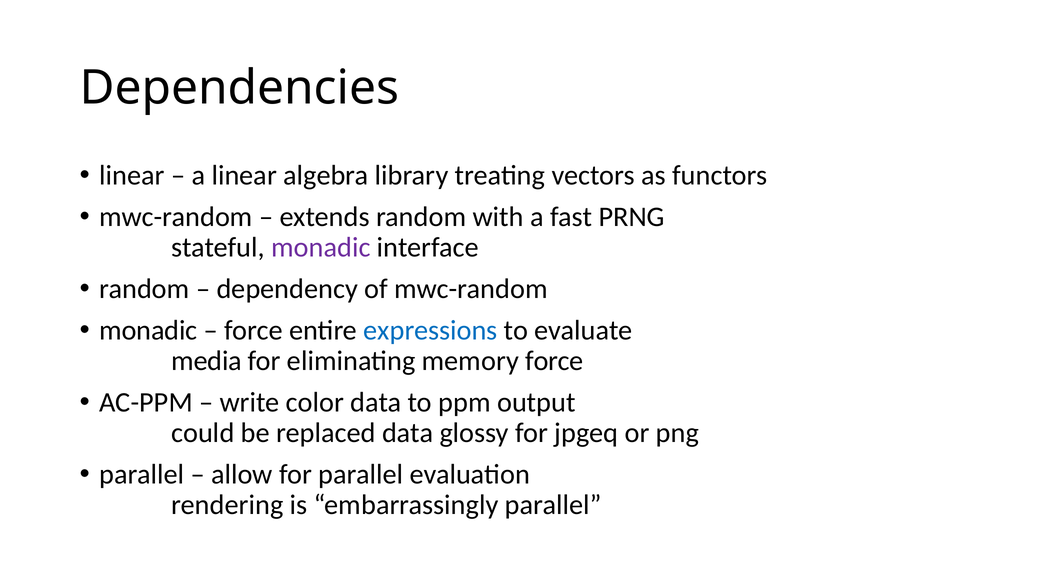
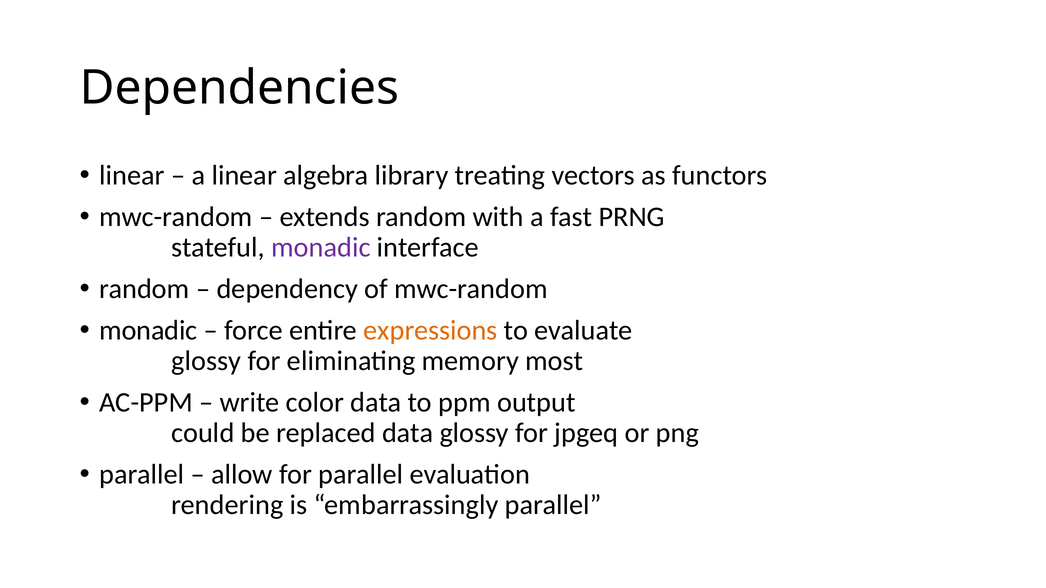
expressions colour: blue -> orange
media at (207, 361): media -> glossy
memory force: force -> most
